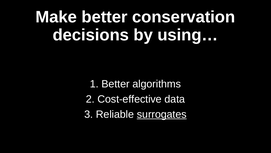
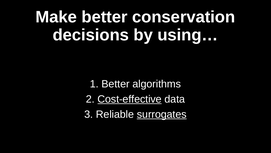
Cost-effective underline: none -> present
